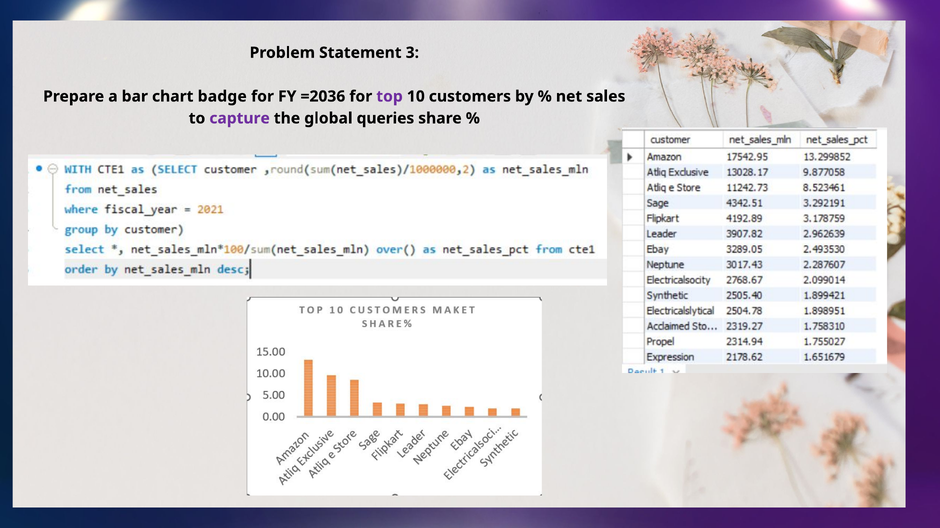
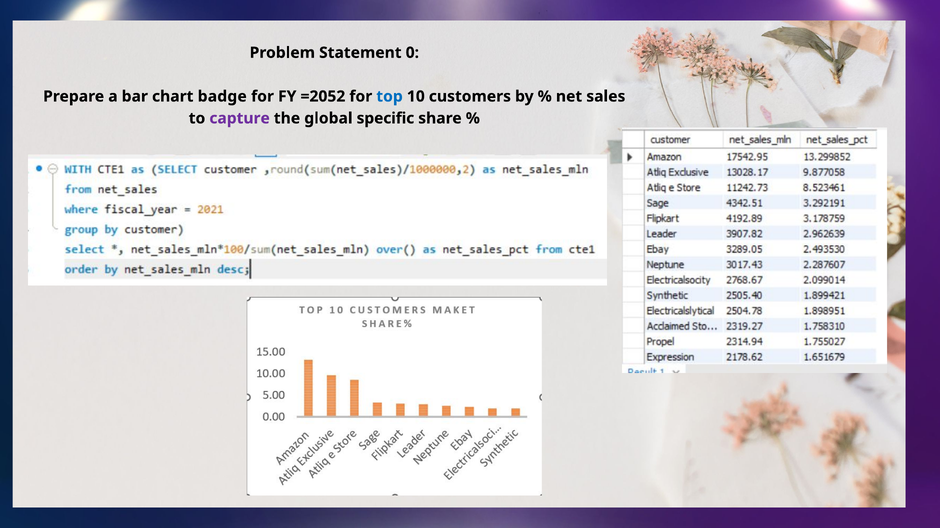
3: 3 -> 0
=2036: =2036 -> =2052
top colour: purple -> blue
queries: queries -> specific
